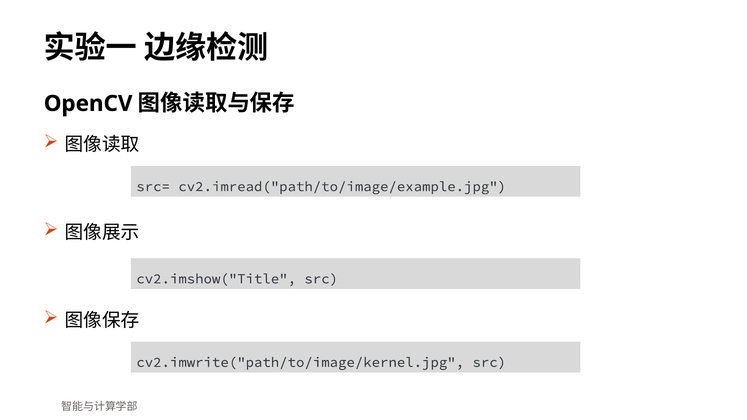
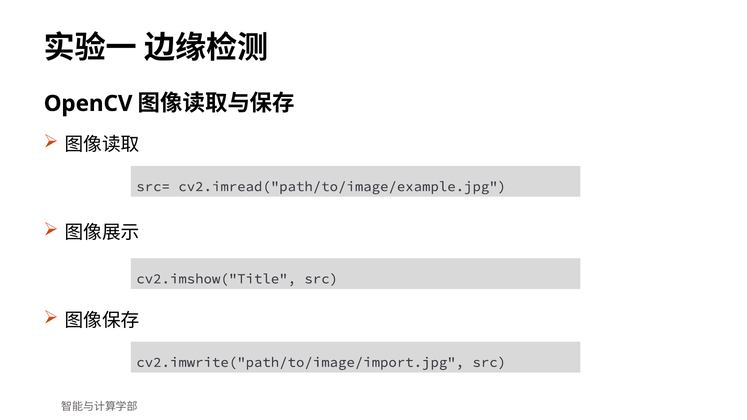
cv2.imwrite("path/to/image/kernel.jpg: cv2.imwrite("path/to/image/kernel.jpg -> cv2.imwrite("path/to/image/import.jpg
